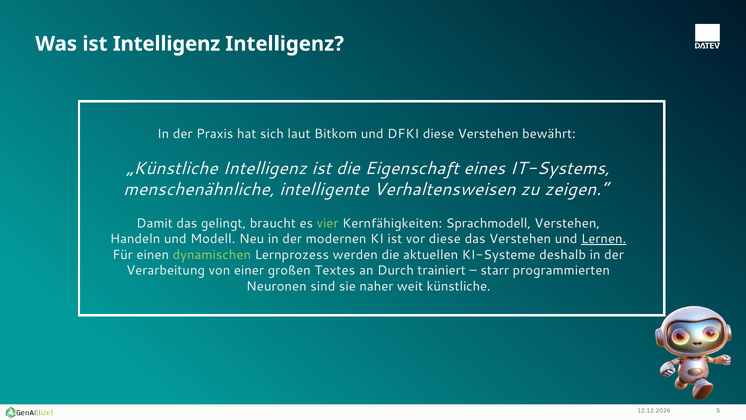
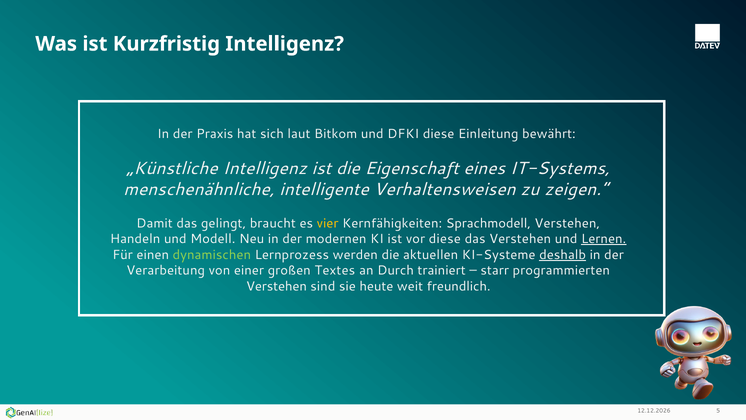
ist Intelligenz: Intelligenz -> Kurzfristig
diese Verstehen: Verstehen -> Einleitung
vier colour: light green -> yellow
deshalb underline: none -> present
Neuronen at (276, 286): Neuronen -> Verstehen
naher: naher -> heute
künstliche: künstliche -> freundlich
